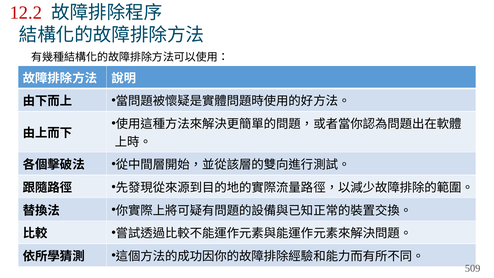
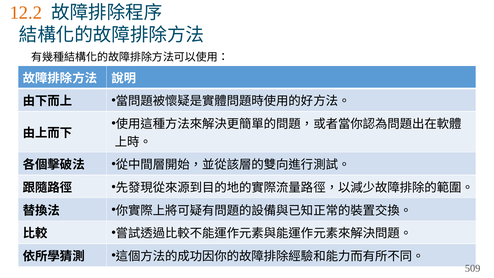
12.2 colour: red -> orange
